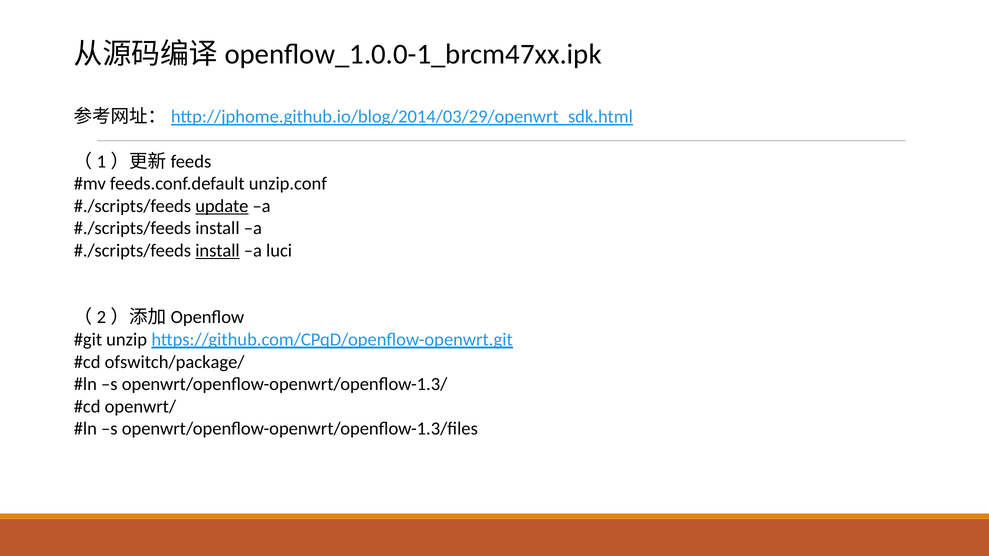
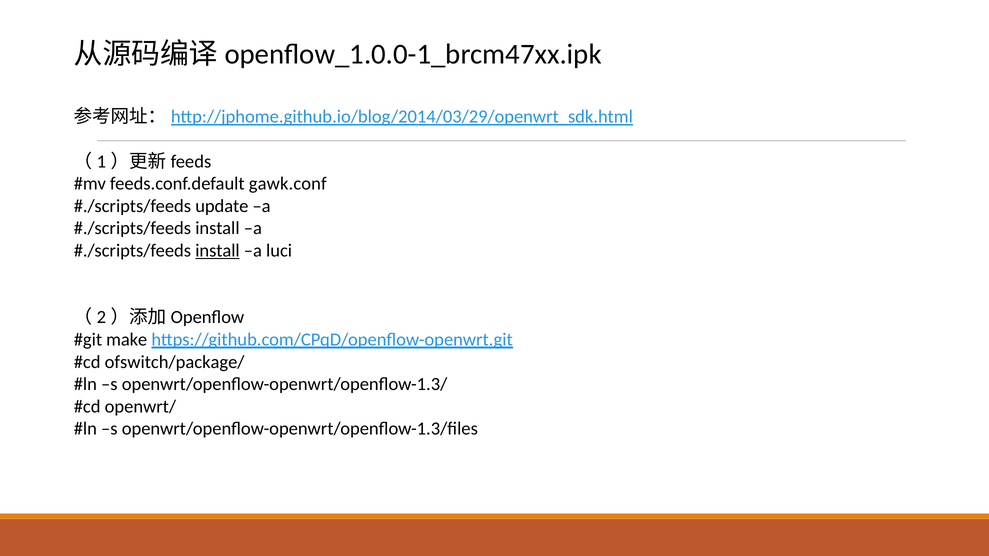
unzip.conf: unzip.conf -> gawk.conf
update underline: present -> none
unzip: unzip -> make
